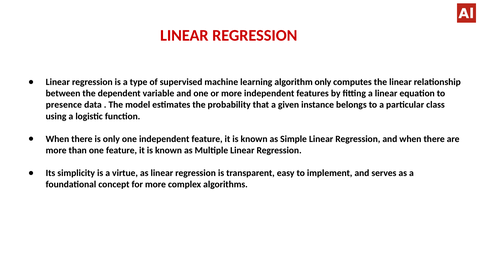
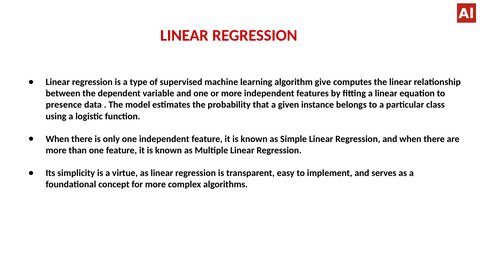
algorithm only: only -> give
